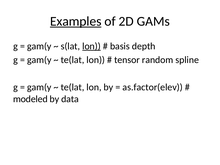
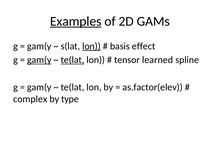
depth: depth -> effect
gam(y at (39, 60) underline: none -> present
te(lat at (72, 60) underline: none -> present
random: random -> learned
modeled: modeled -> complex
data: data -> type
